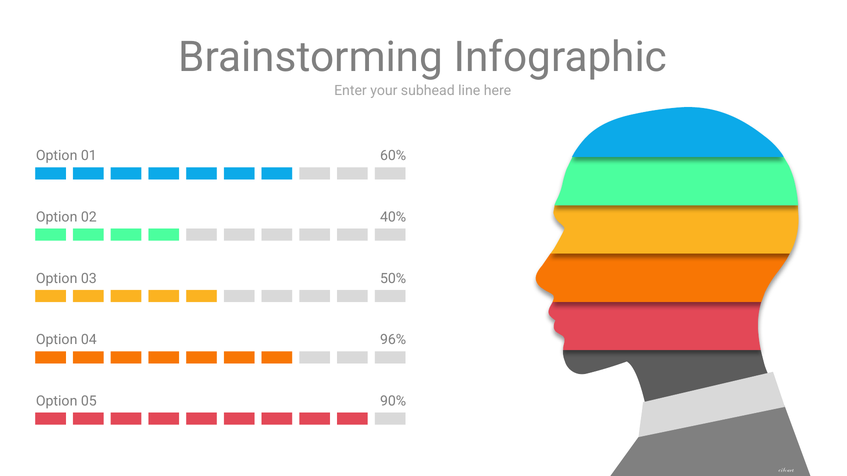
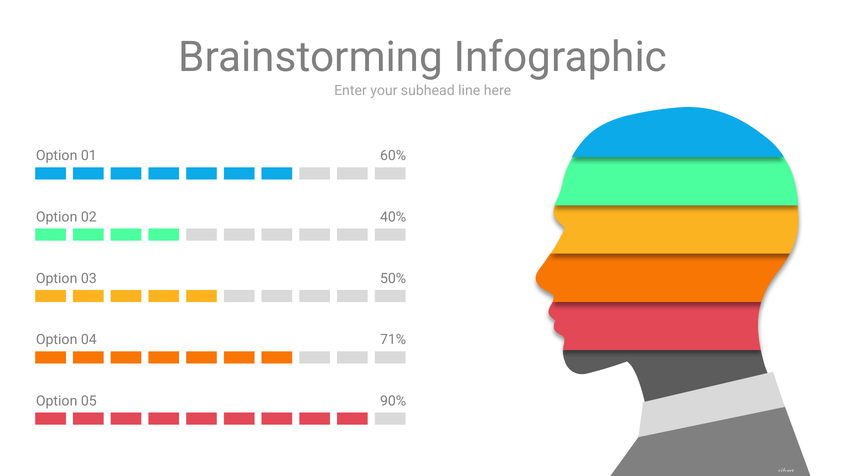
96%: 96% -> 71%
